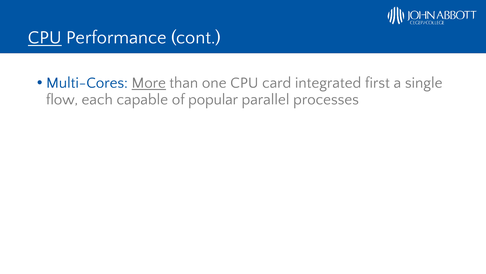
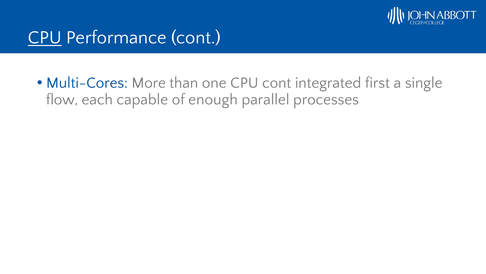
More underline: present -> none
CPU card: card -> cont
popular: popular -> enough
